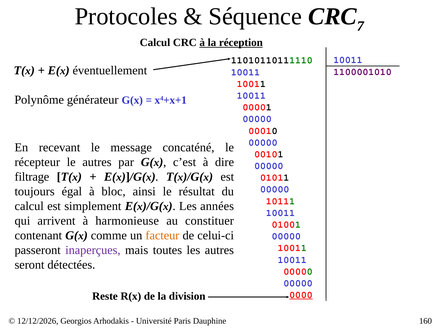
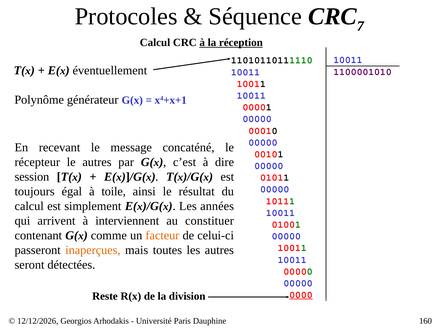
filtrage: filtrage -> session
bloc: bloc -> toile
harmonieuse: harmonieuse -> interviennent
inaperçues colour: purple -> orange
